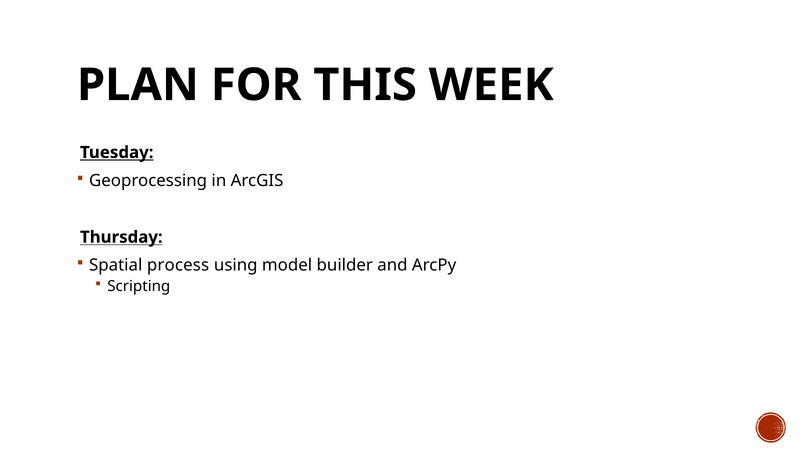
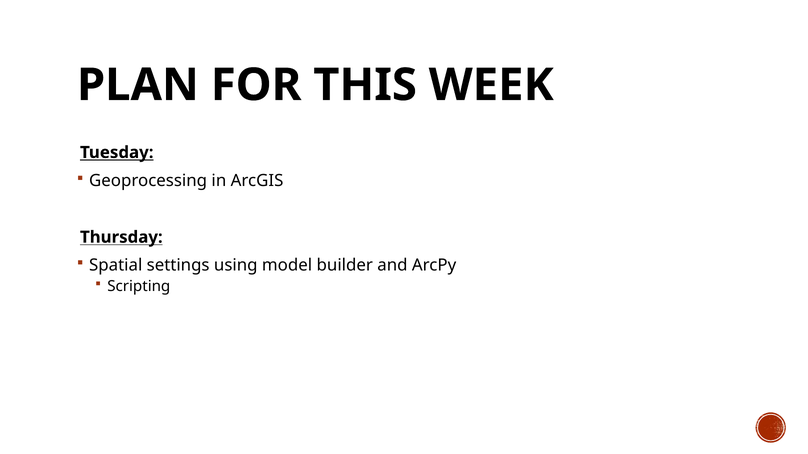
process: process -> settings
